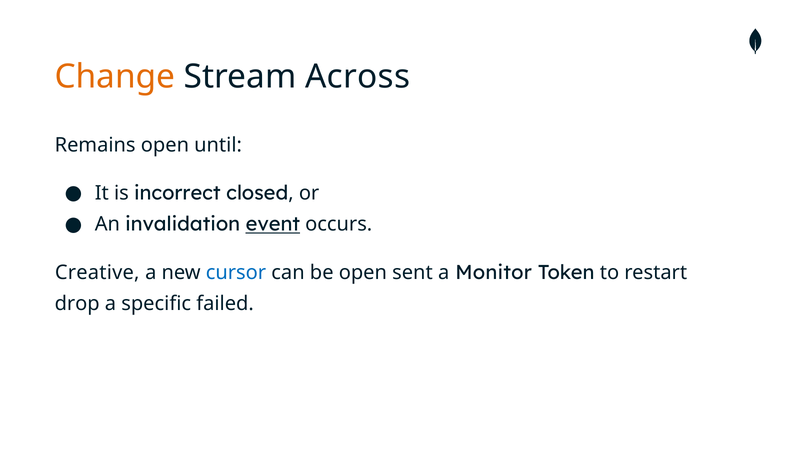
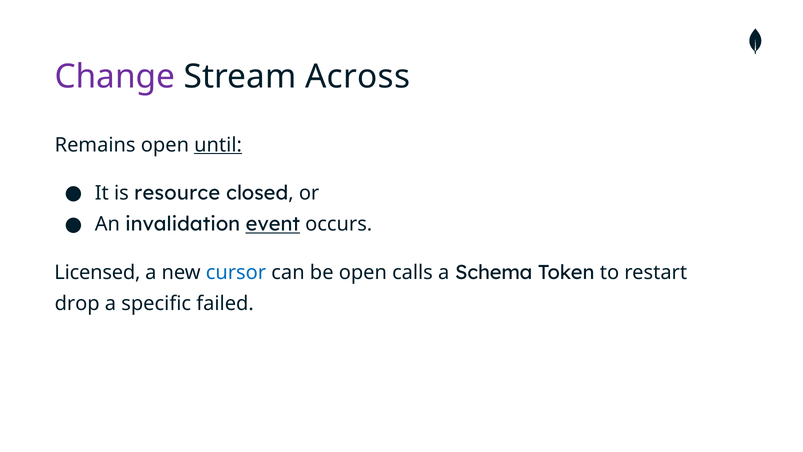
Change colour: orange -> purple
until underline: none -> present
incorrect: incorrect -> resource
Creative: Creative -> Licensed
sent: sent -> calls
Monitor: Monitor -> Schema
